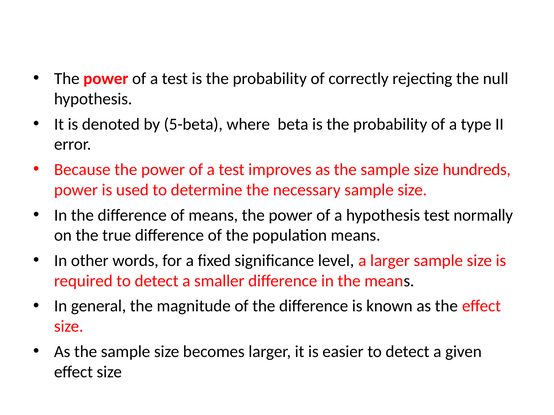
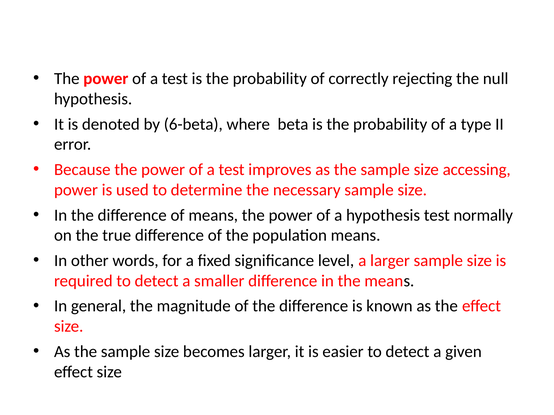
5-beta: 5-beta -> 6-beta
hundreds: hundreds -> accessing
